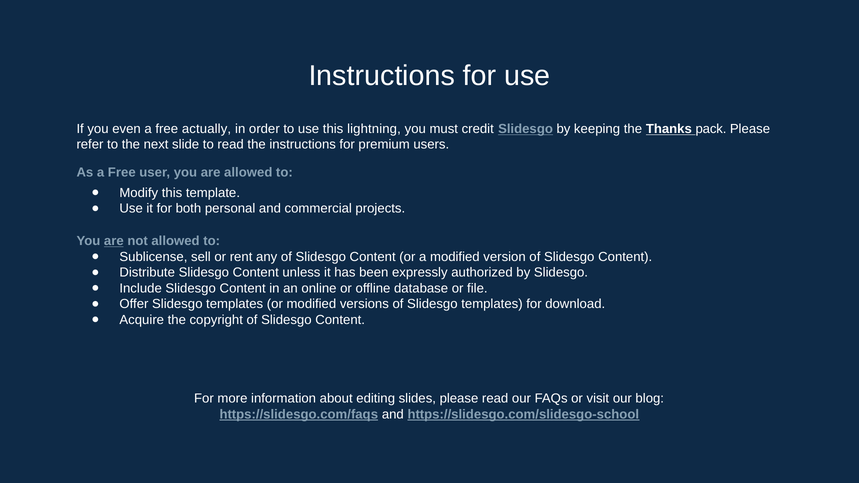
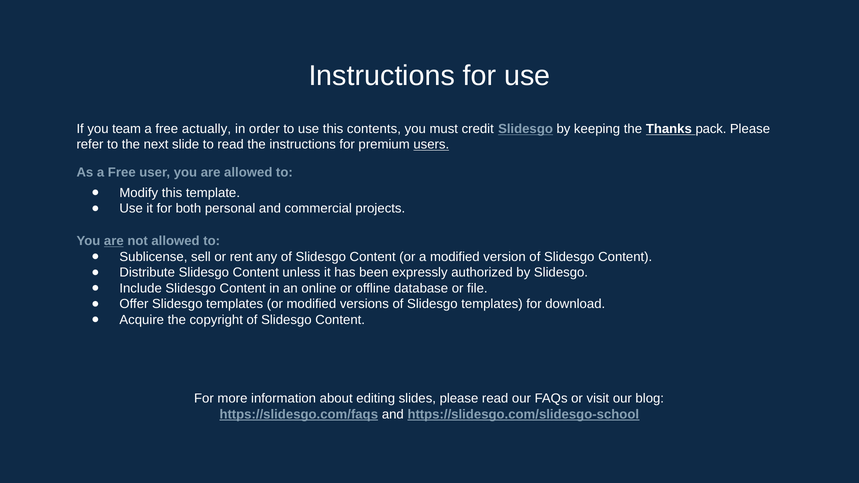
even: even -> team
lightning: lightning -> contents
users underline: none -> present
